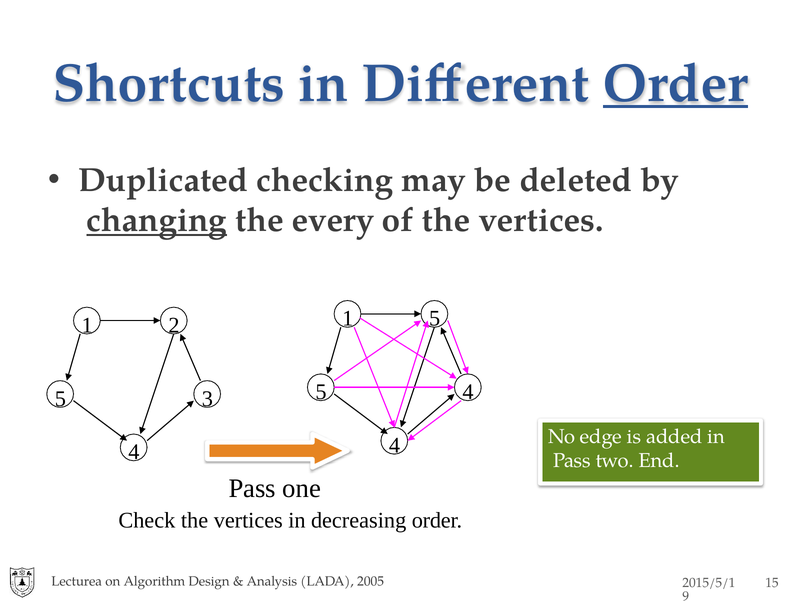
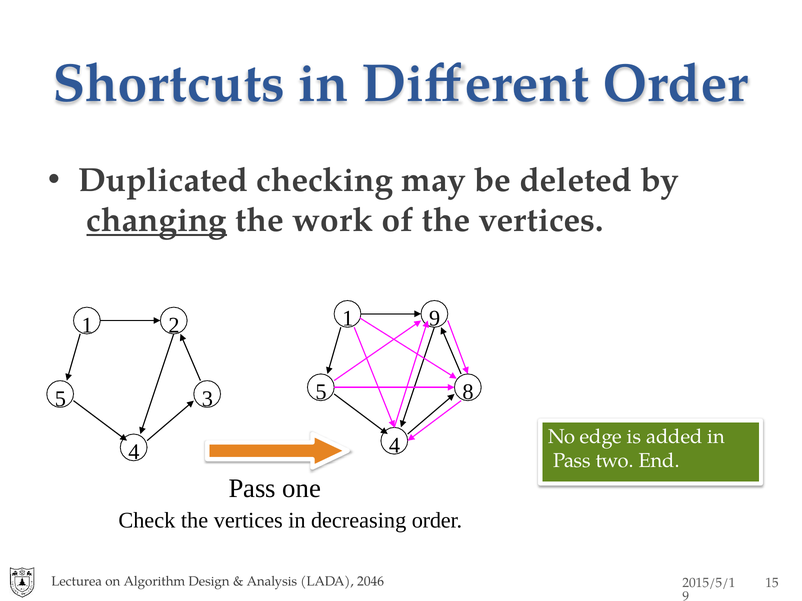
Order at (675, 84) underline: present -> none
every: every -> work
1 5: 5 -> 9
5 4: 4 -> 8
2005: 2005 -> 2046
